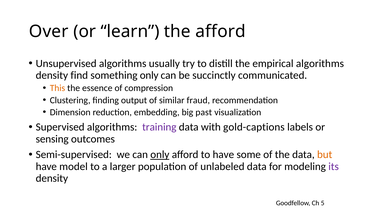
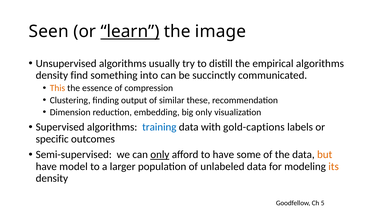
Over: Over -> Seen
learn underline: none -> present
the afford: afford -> image
something only: only -> into
fraud: fraud -> these
big past: past -> only
training colour: purple -> blue
sensing: sensing -> specific
its colour: purple -> orange
